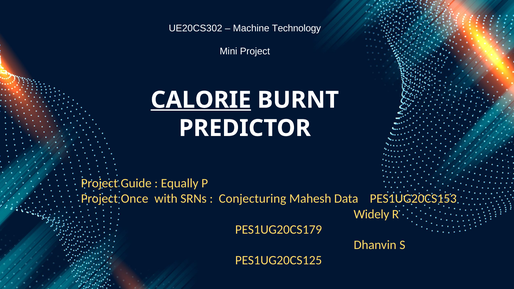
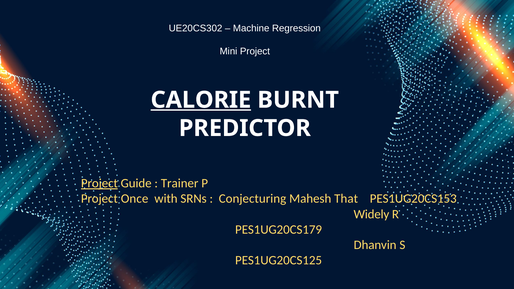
Technology: Technology -> Regression
Project at (99, 183) underline: none -> present
Equally: Equally -> Trainer
Data: Data -> That
